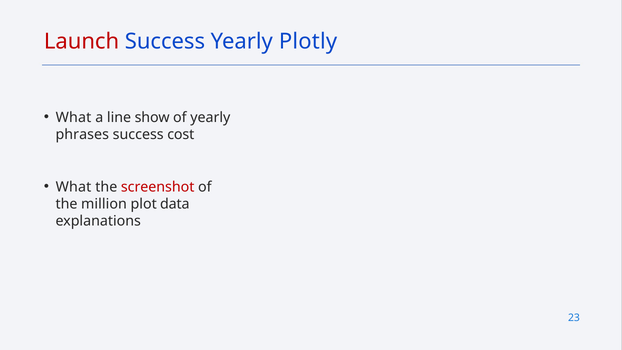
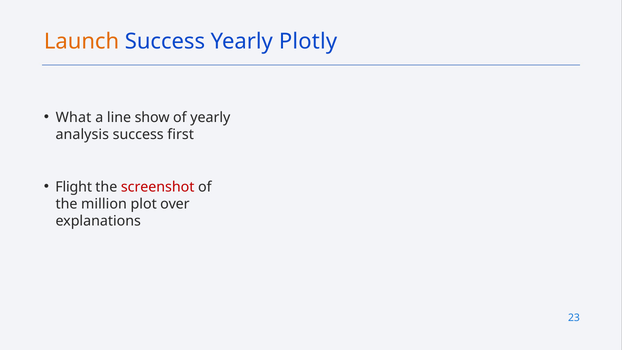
Launch colour: red -> orange
phrases: phrases -> analysis
cost: cost -> first
What at (74, 187): What -> Flight
data: data -> over
